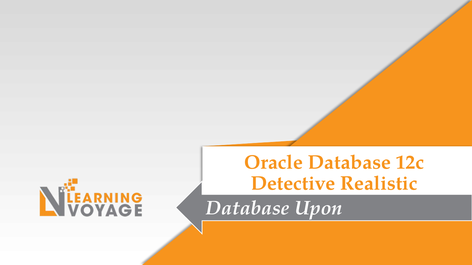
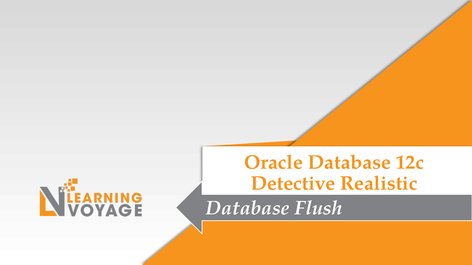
Upon: Upon -> Flush
